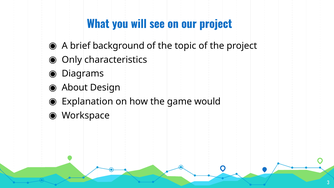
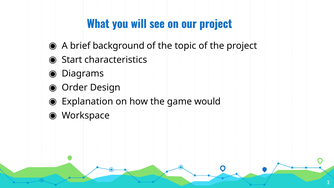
Only: Only -> Start
About: About -> Order
